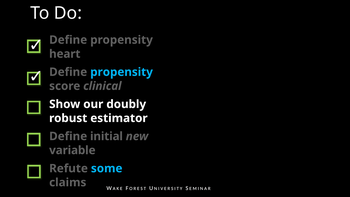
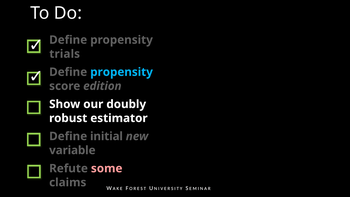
heart: heart -> trials
clinical: clinical -> edition
some colour: light blue -> pink
